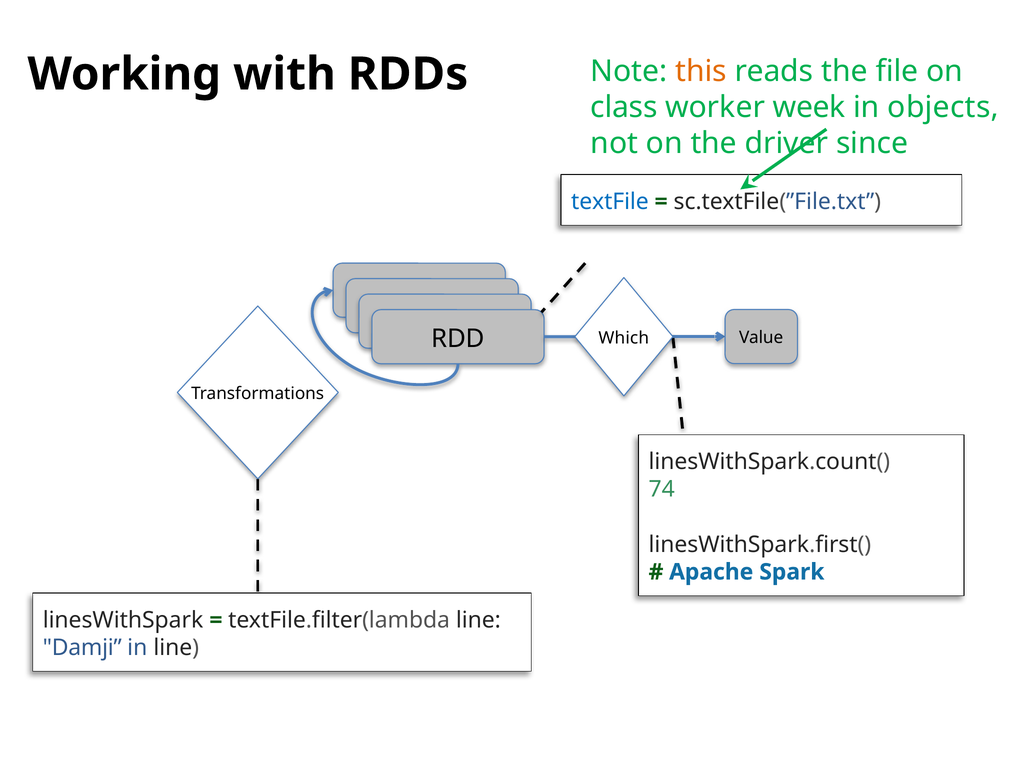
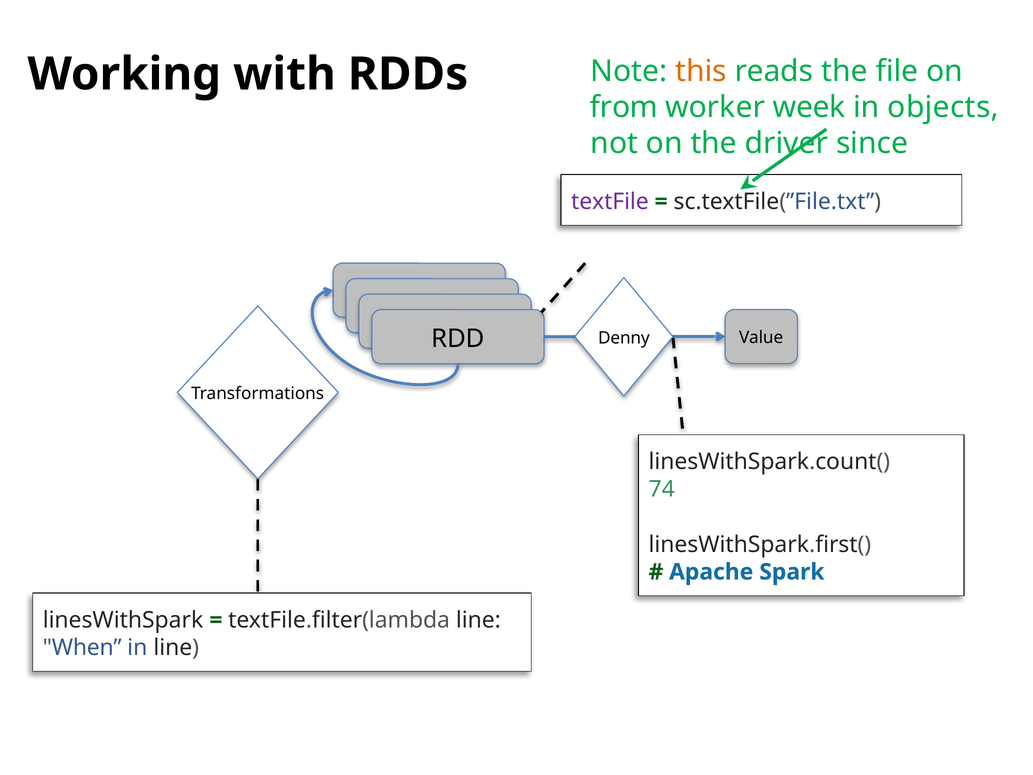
class: class -> from
textFile colour: blue -> purple
Which: Which -> Denny
Damji: Damji -> When
